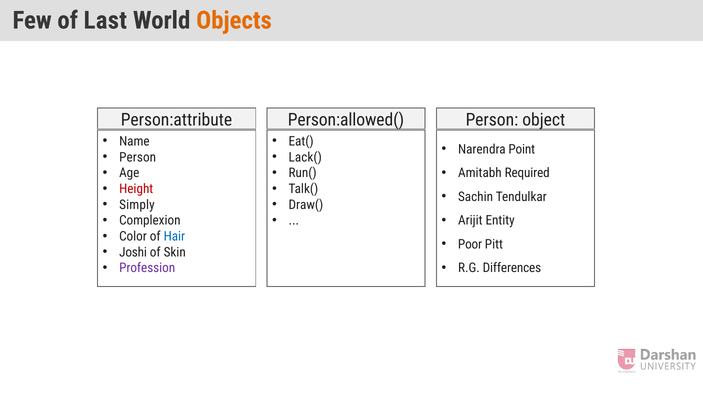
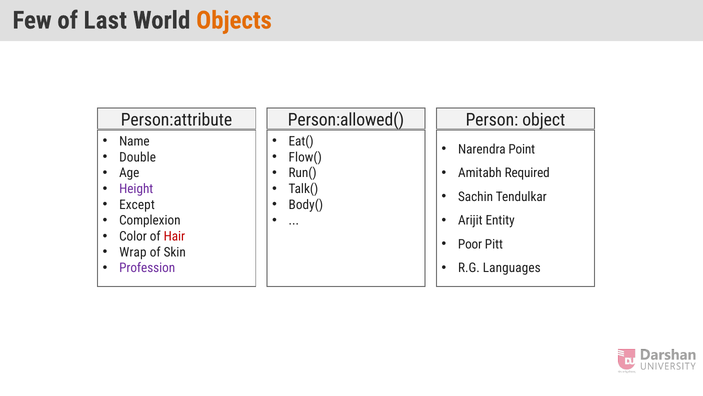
Person at (138, 157): Person -> Double
Lack(: Lack( -> Flow(
Height colour: red -> purple
Simply: Simply -> Except
Draw(: Draw( -> Body(
Hair colour: blue -> red
Joshi: Joshi -> Wrap
Differences: Differences -> Languages
